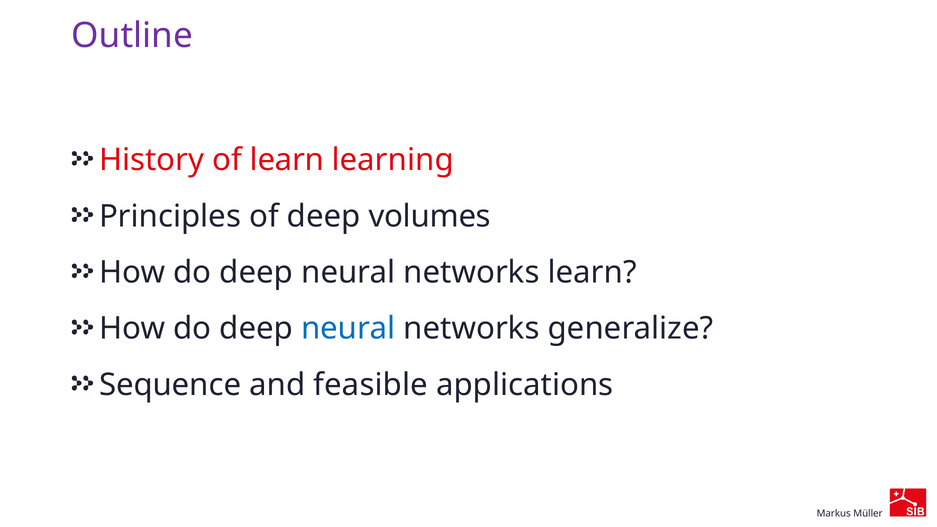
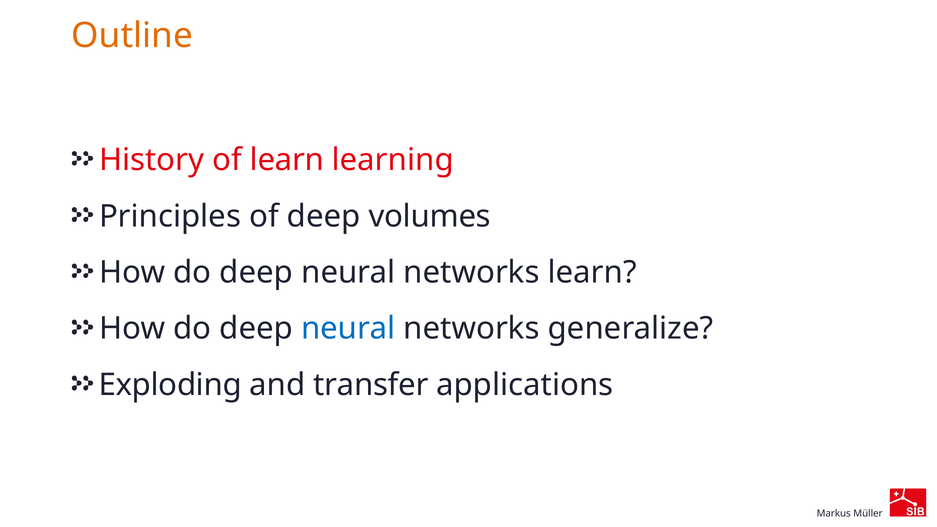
Outline colour: purple -> orange
Sequence: Sequence -> Exploding
feasible: feasible -> transfer
